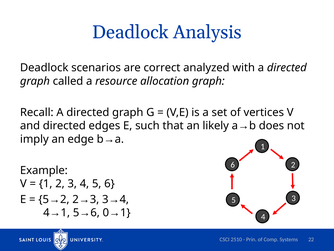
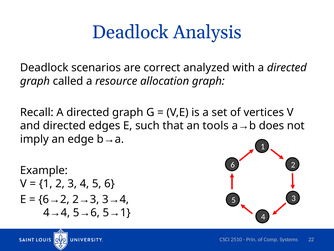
likely: likely -> tools
5 at (44, 199): 5 -> 6
1 at (65, 212): 1 -> 4
0 at (106, 212): 0 -> 5
